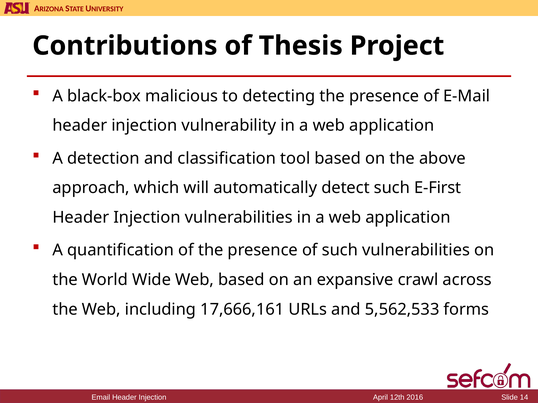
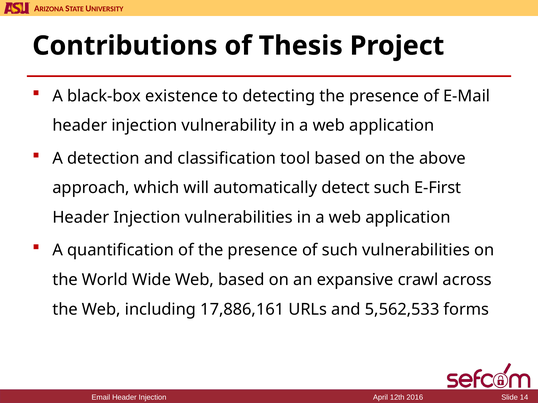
malicious: malicious -> existence
17,666,161: 17,666,161 -> 17,886,161
